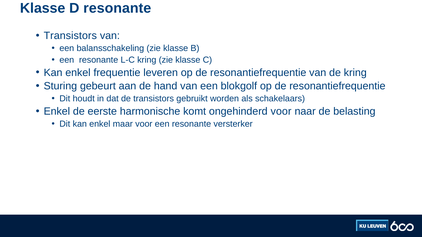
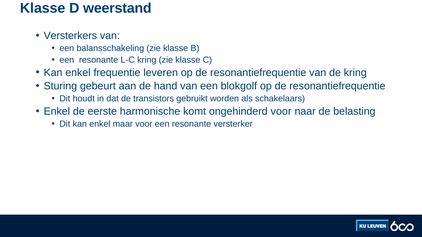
D resonante: resonante -> weerstand
Transistors at (70, 36): Transistors -> Versterkers
